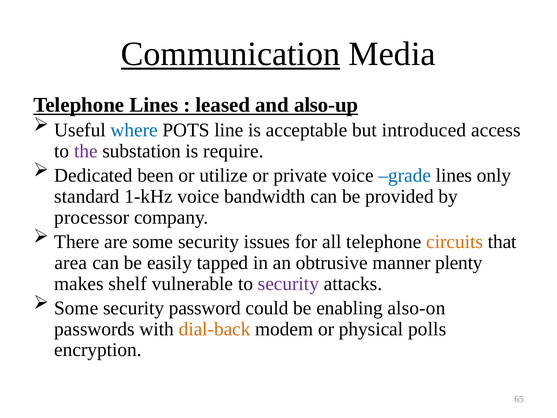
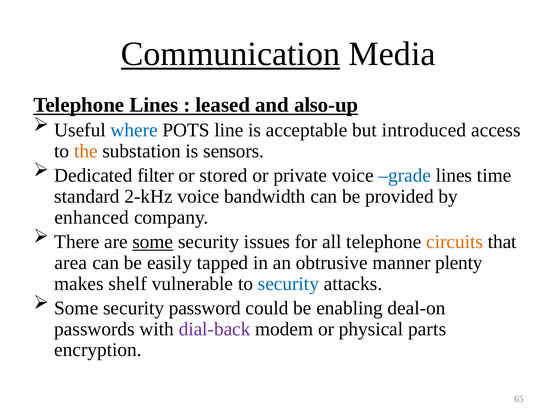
the colour: purple -> orange
require: require -> sensors
been: been -> filter
utilize: utilize -> stored
only: only -> time
1-kHz: 1-kHz -> 2-kHz
processor: processor -> enhanced
some at (153, 242) underline: none -> present
security at (288, 283) colour: purple -> blue
also-on: also-on -> deal-on
dial-back colour: orange -> purple
polls: polls -> parts
